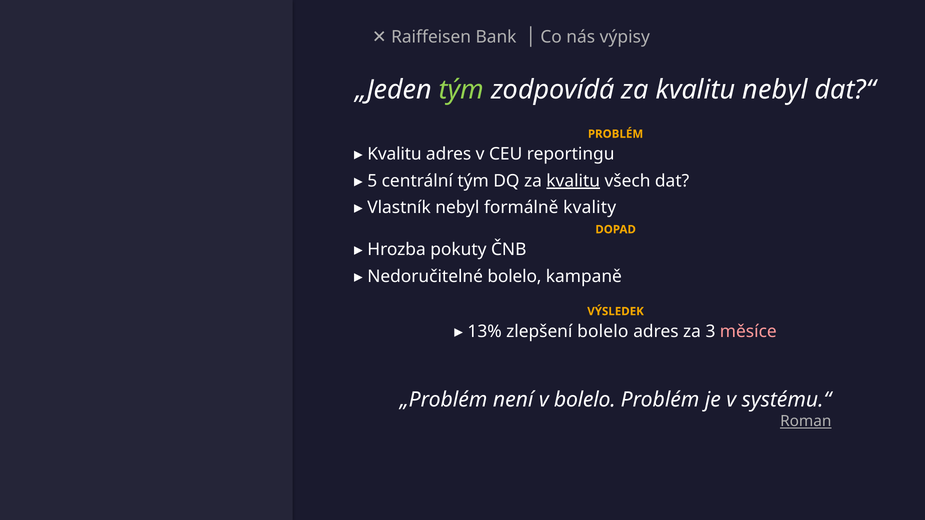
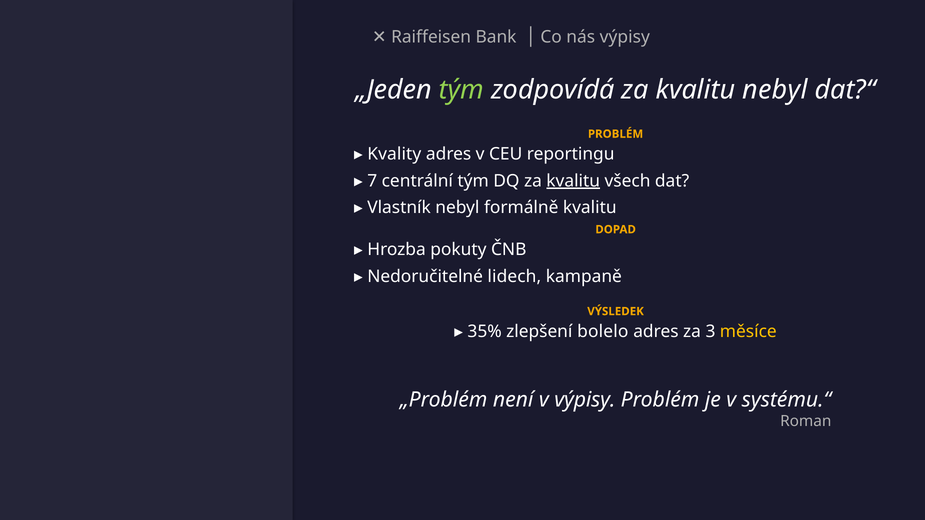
Kvalitu at (394, 154): Kvalitu -> Kvality
5: 5 -> 7
formálně kvality: kvality -> kvalitu
Nedoručitelné bolelo: bolelo -> lidech
13%: 13% -> 35%
měsíce colour: pink -> yellow
v bolelo: bolelo -> výpisy
Roman underline: present -> none
